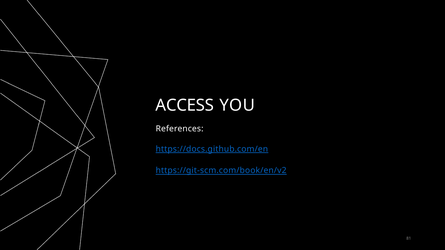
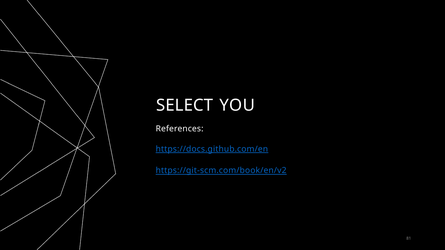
ACCESS: ACCESS -> SELECT
